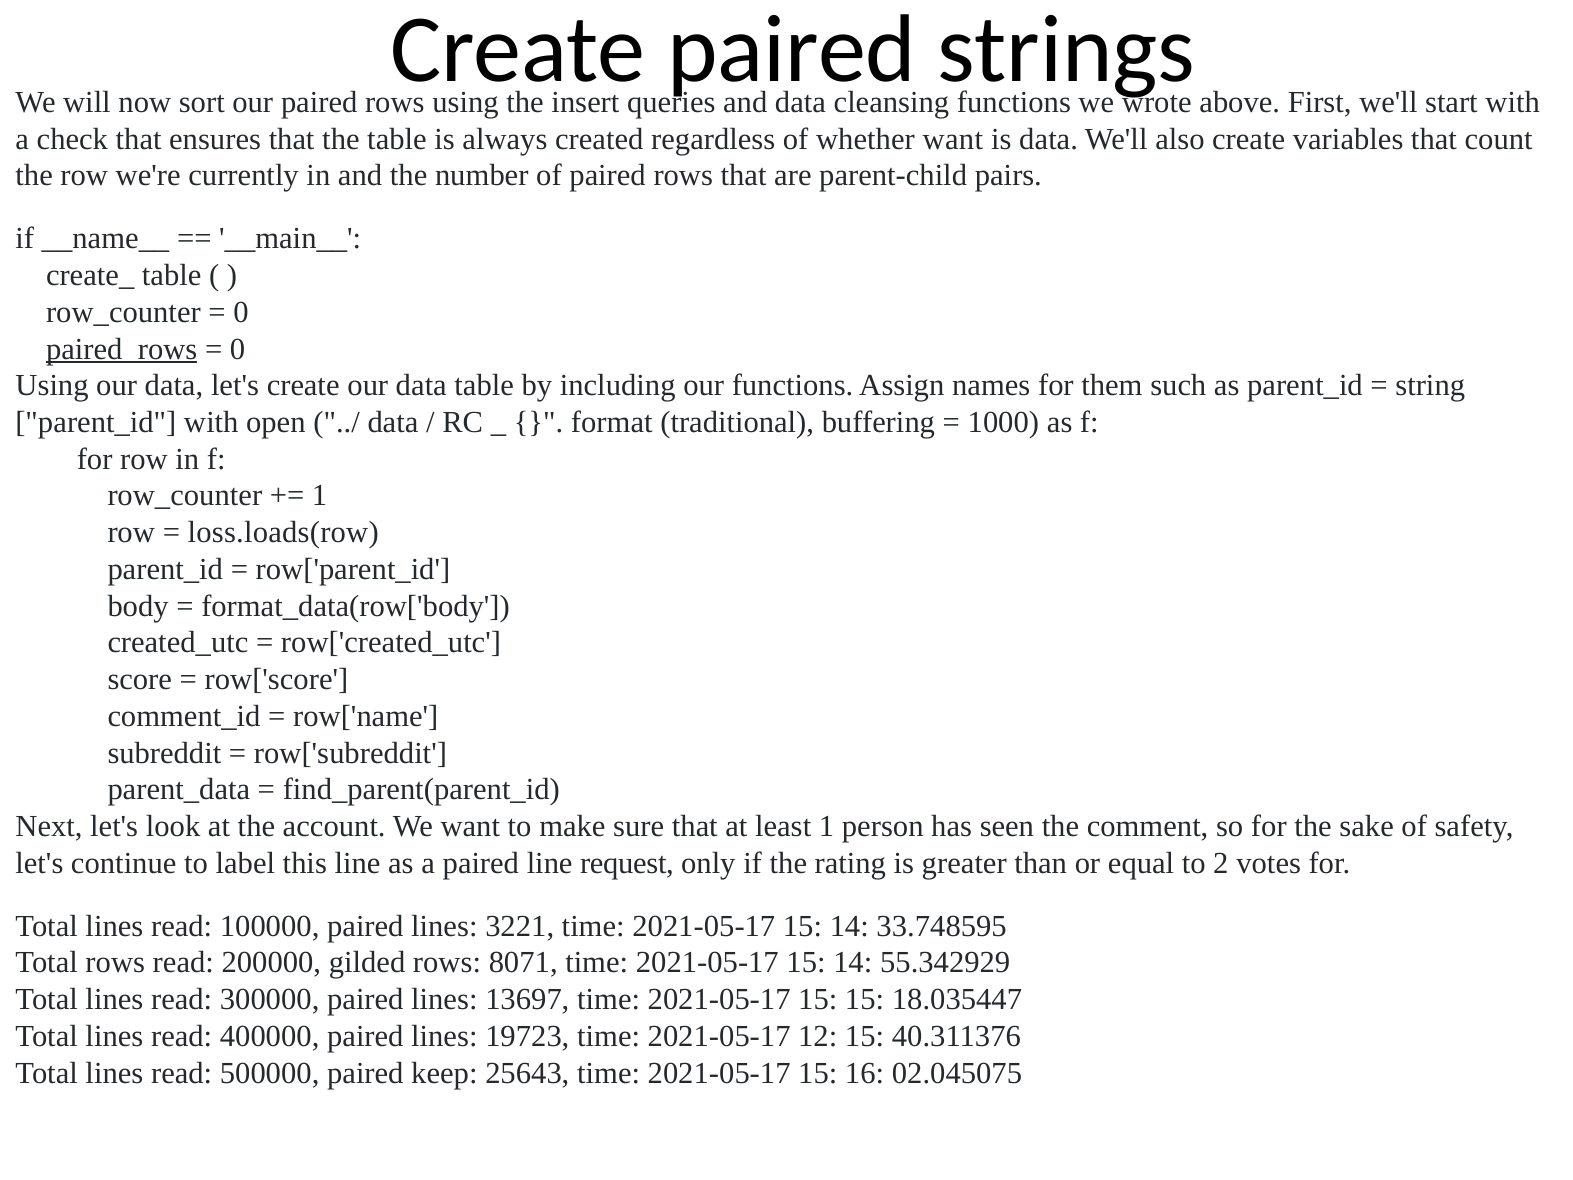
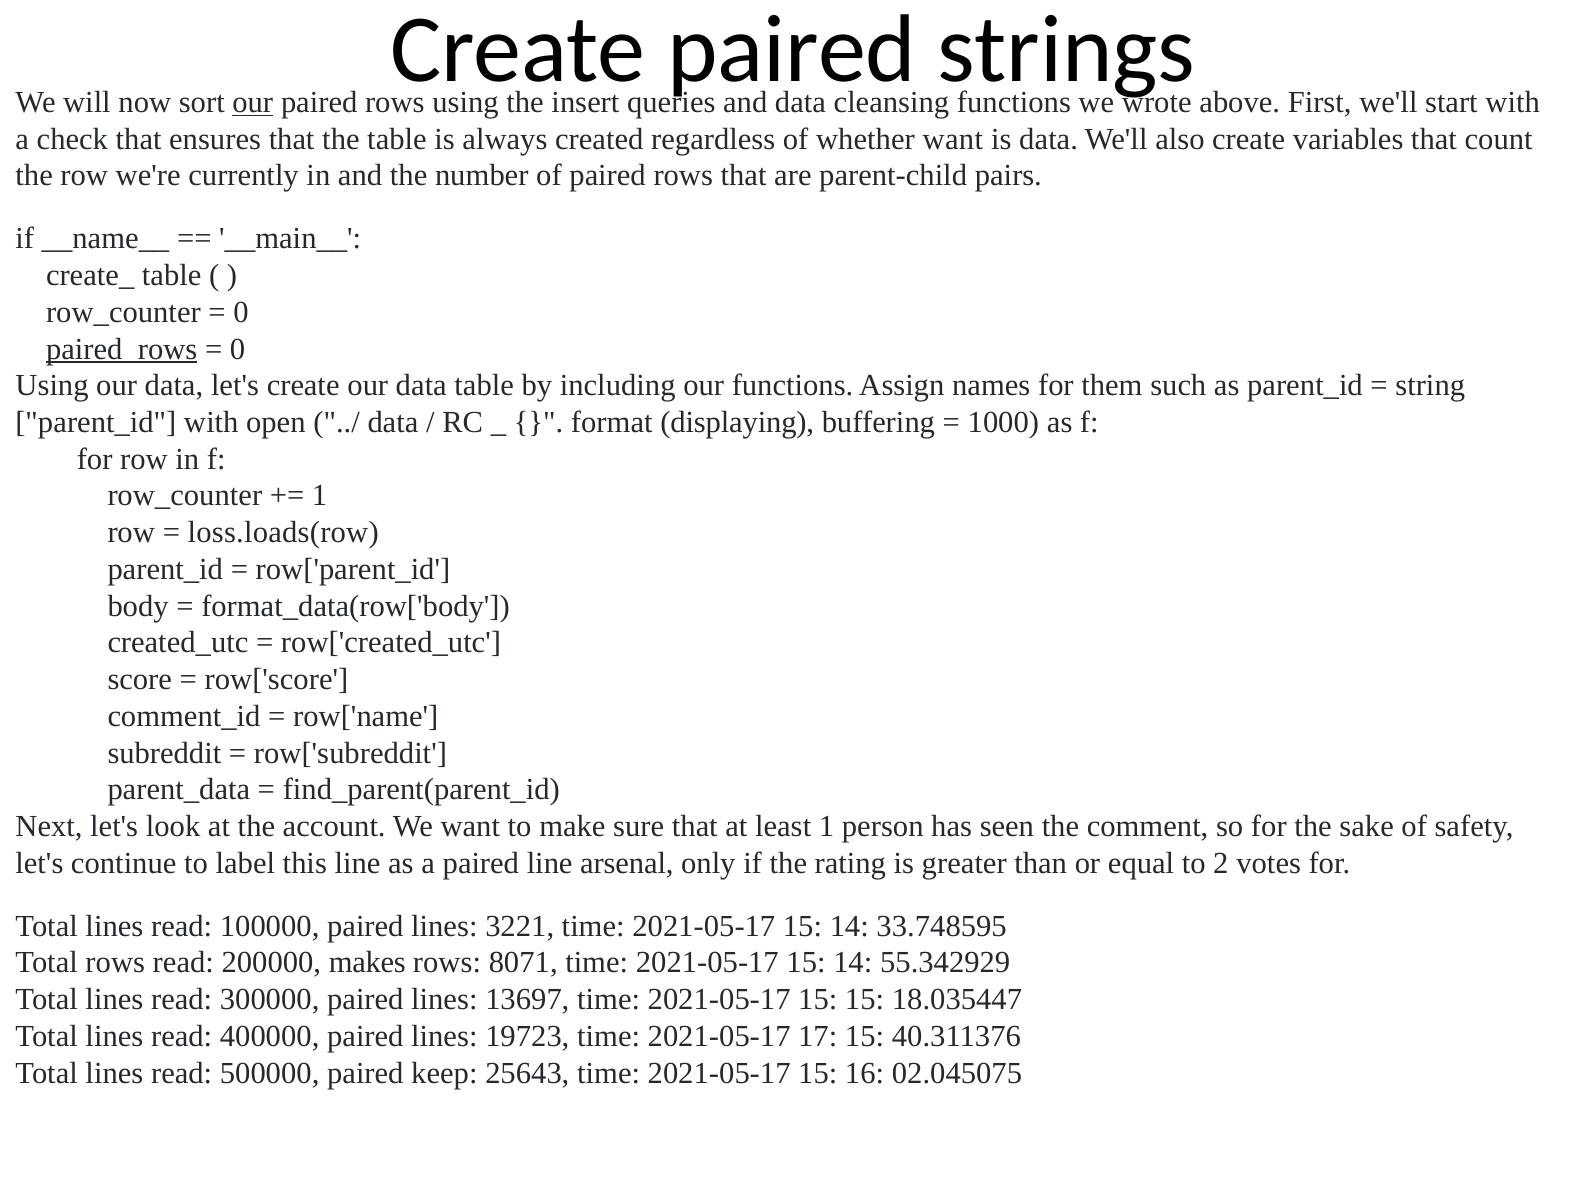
our at (253, 102) underline: none -> present
traditional: traditional -> displaying
request: request -> arsenal
gilded: gilded -> makes
12: 12 -> 17
